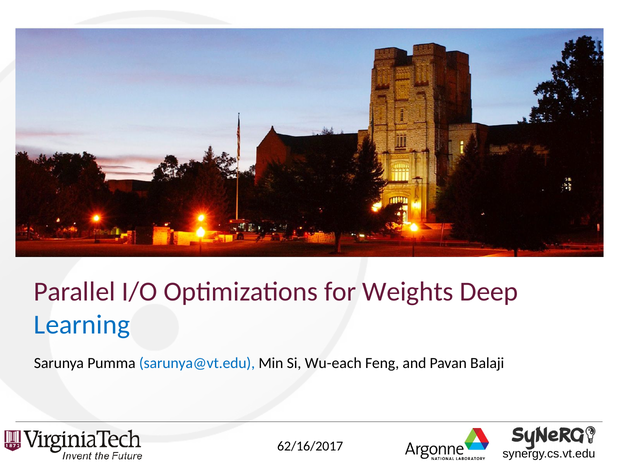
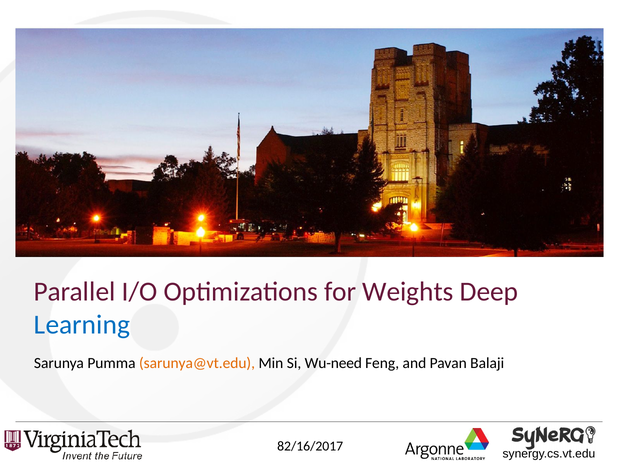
sarunya@vt.edu colour: blue -> orange
Wu-each: Wu-each -> Wu-need
62/16/2017: 62/16/2017 -> 82/16/2017
